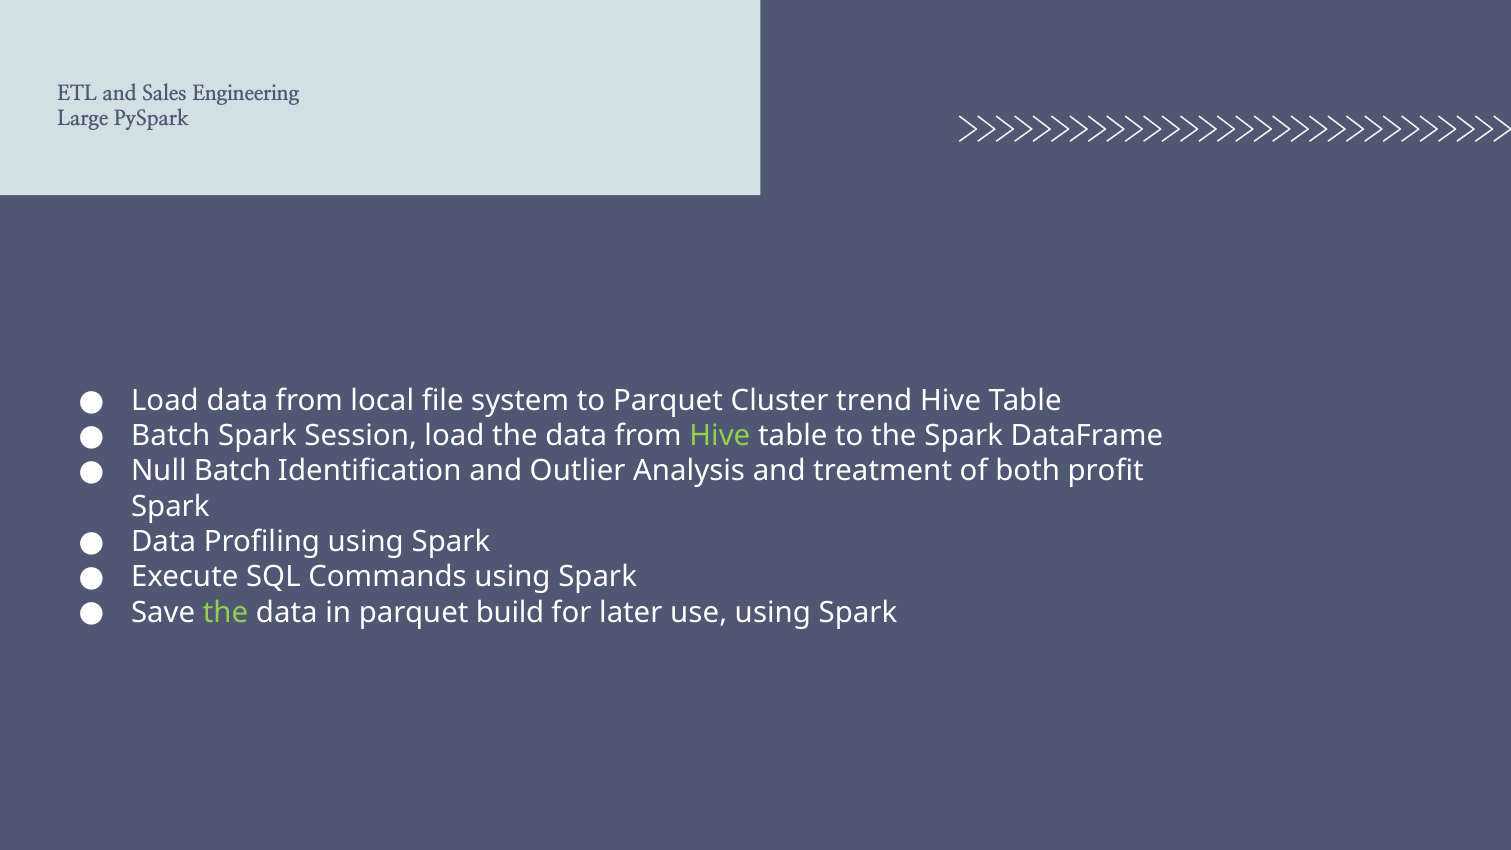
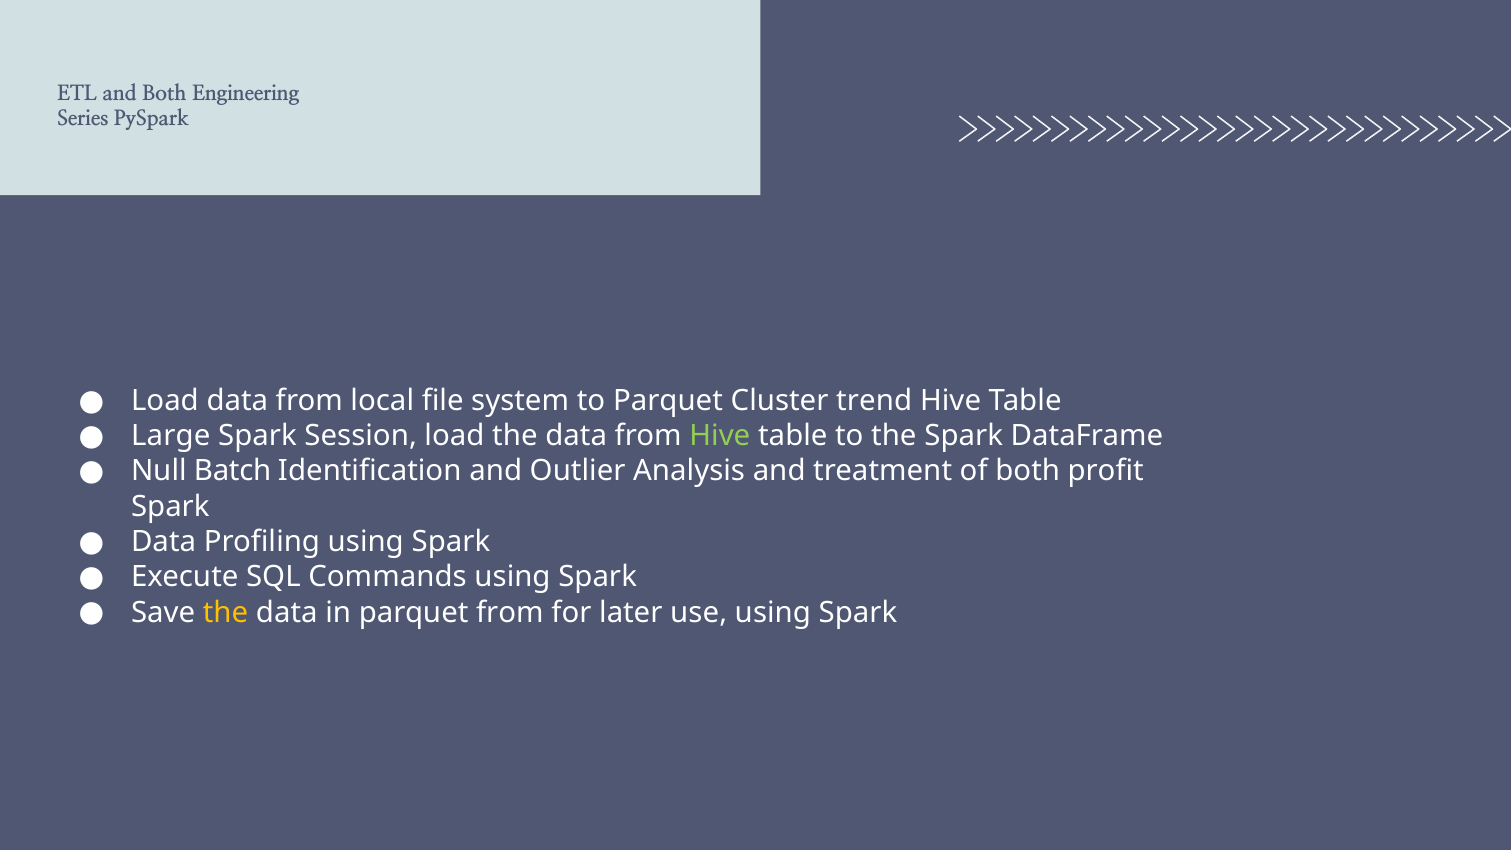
and Sales: Sales -> Both
Large: Large -> Series
Batch at (171, 436): Batch -> Large
the at (226, 612) colour: light green -> yellow
parquet build: build -> from
